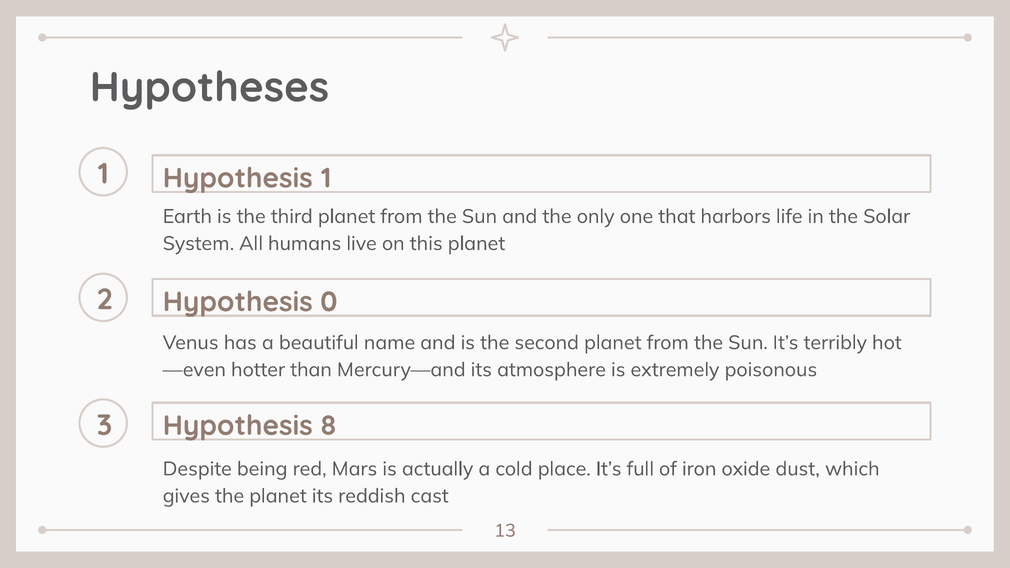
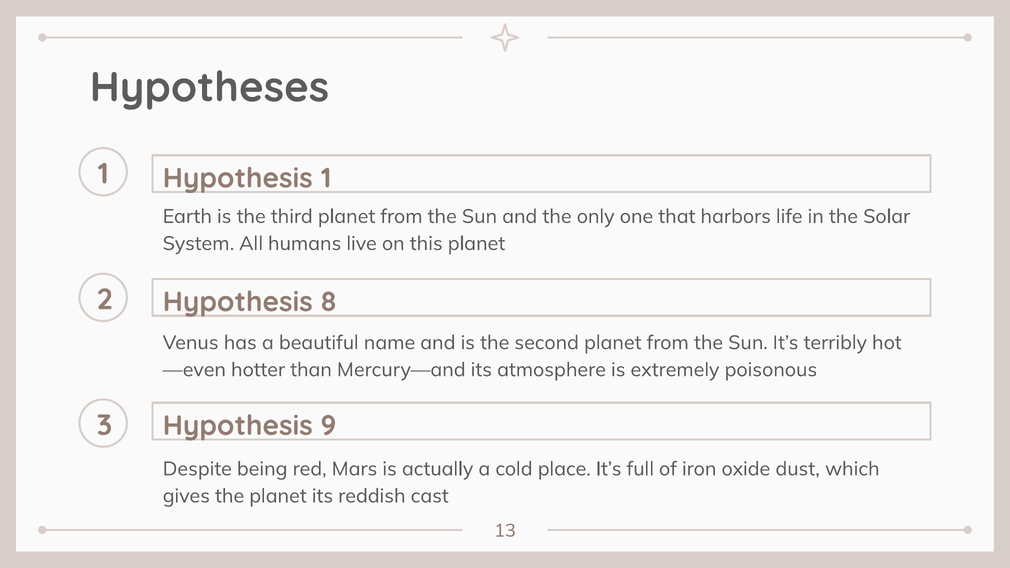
0: 0 -> 8
8: 8 -> 9
